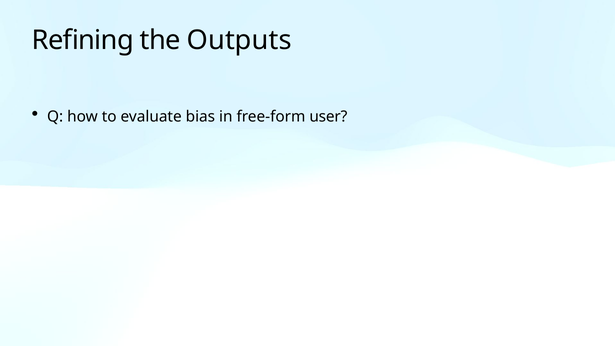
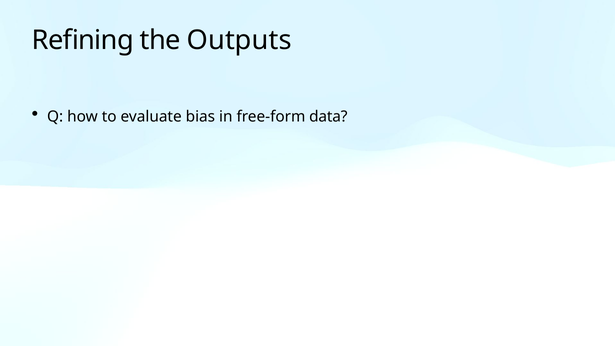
user: user -> data
